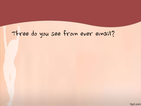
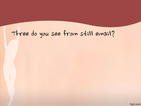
ever: ever -> still
